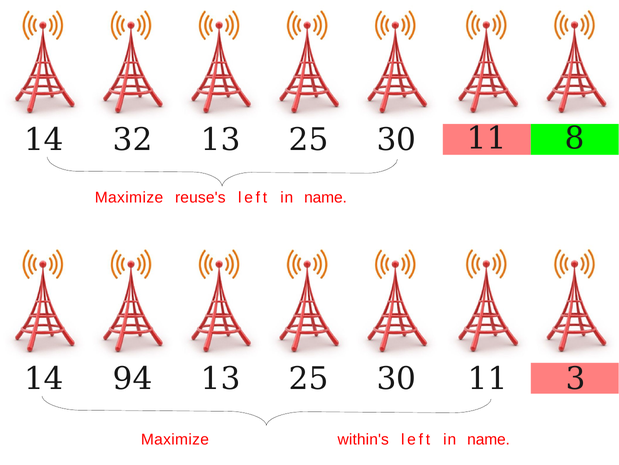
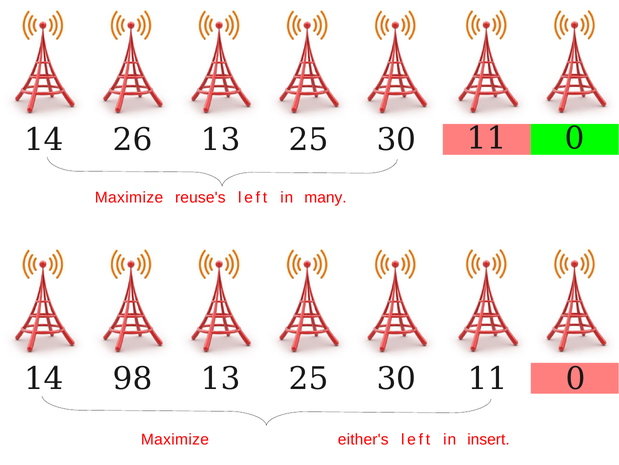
32: 32 -> 26
8 at (575, 138): 8 -> 0
name at (326, 197): name -> many
94: 94 -> 98
3 at (576, 378): 3 -> 0
within's: within's -> either's
name at (489, 439): name -> insert
